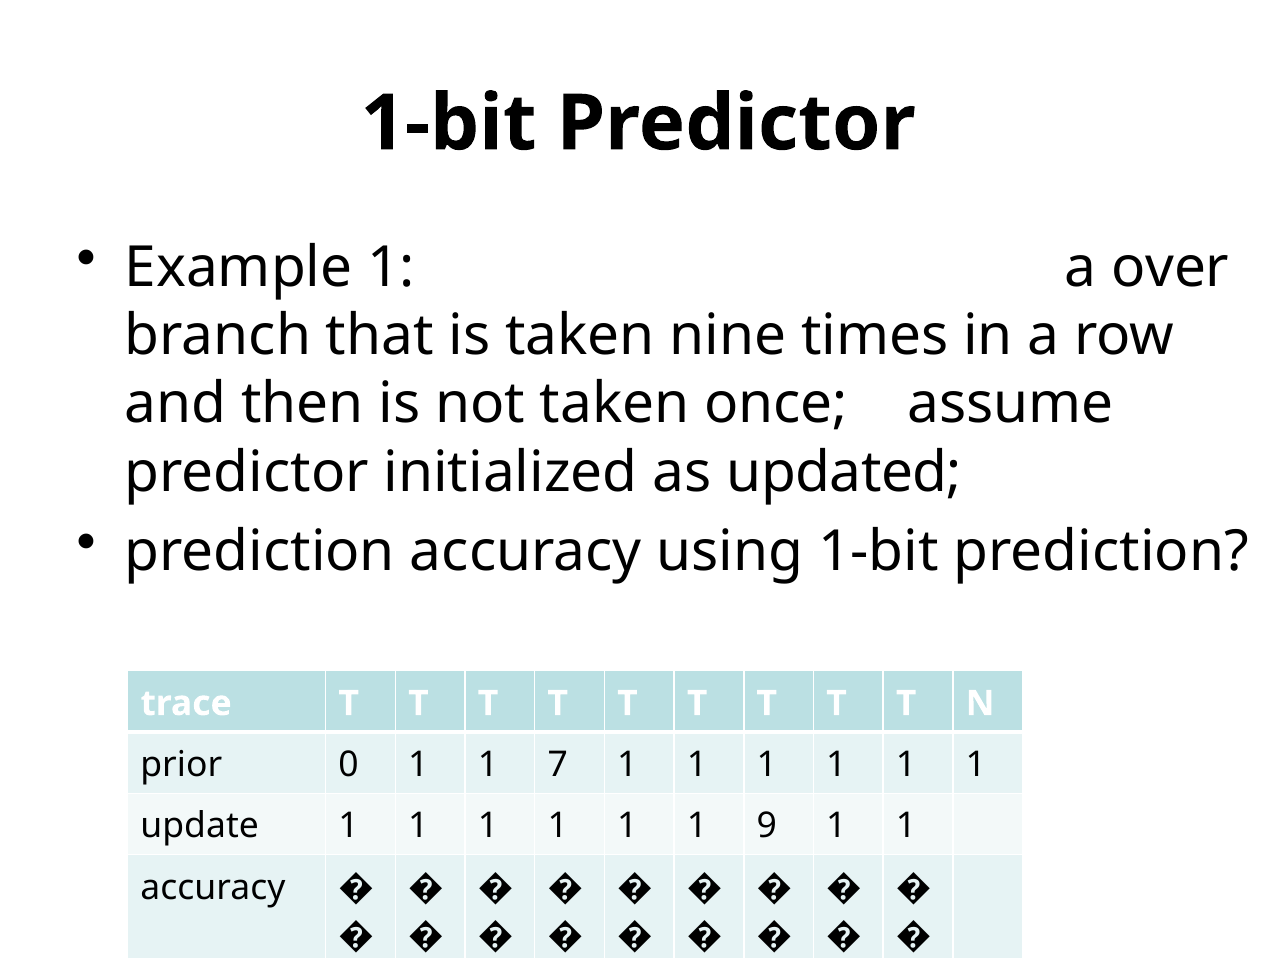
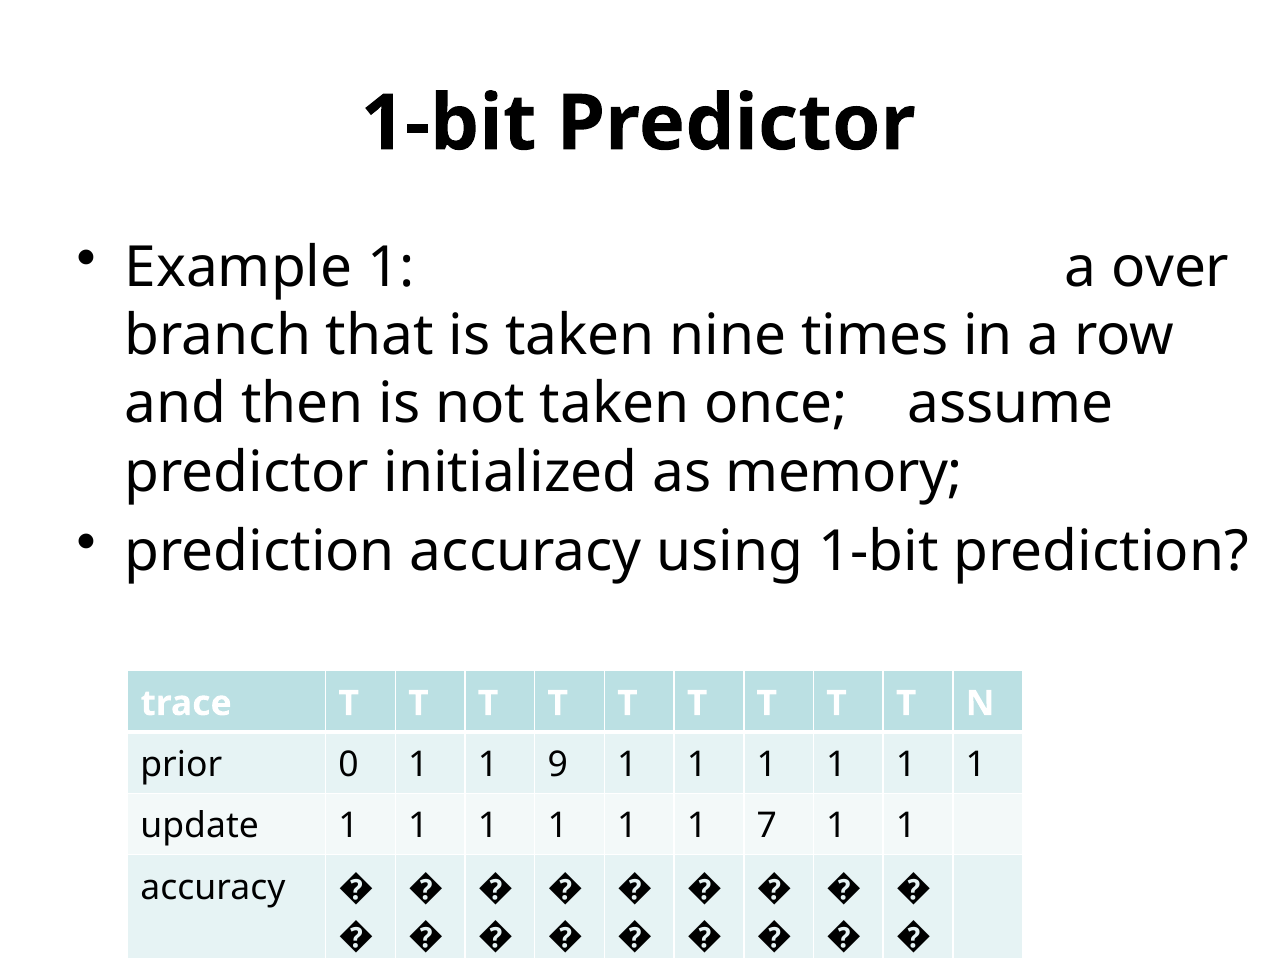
updated: updated -> memory
7: 7 -> 9
9: 9 -> 7
